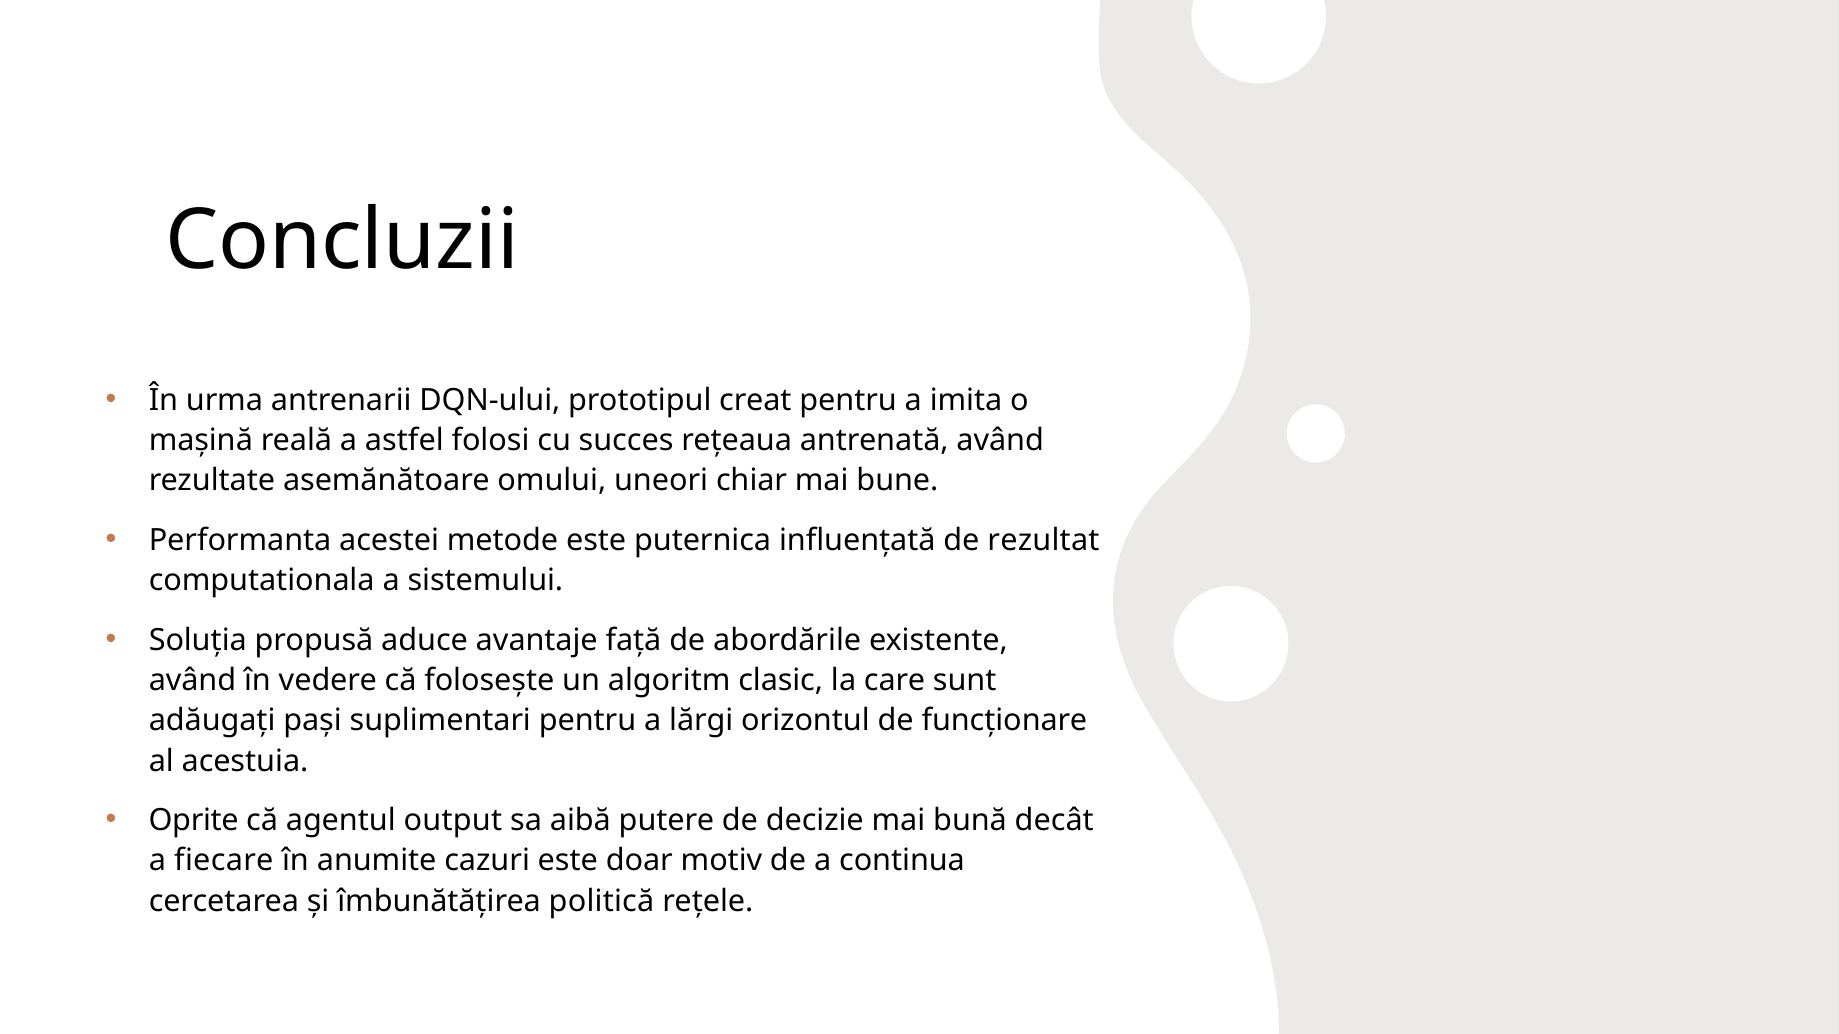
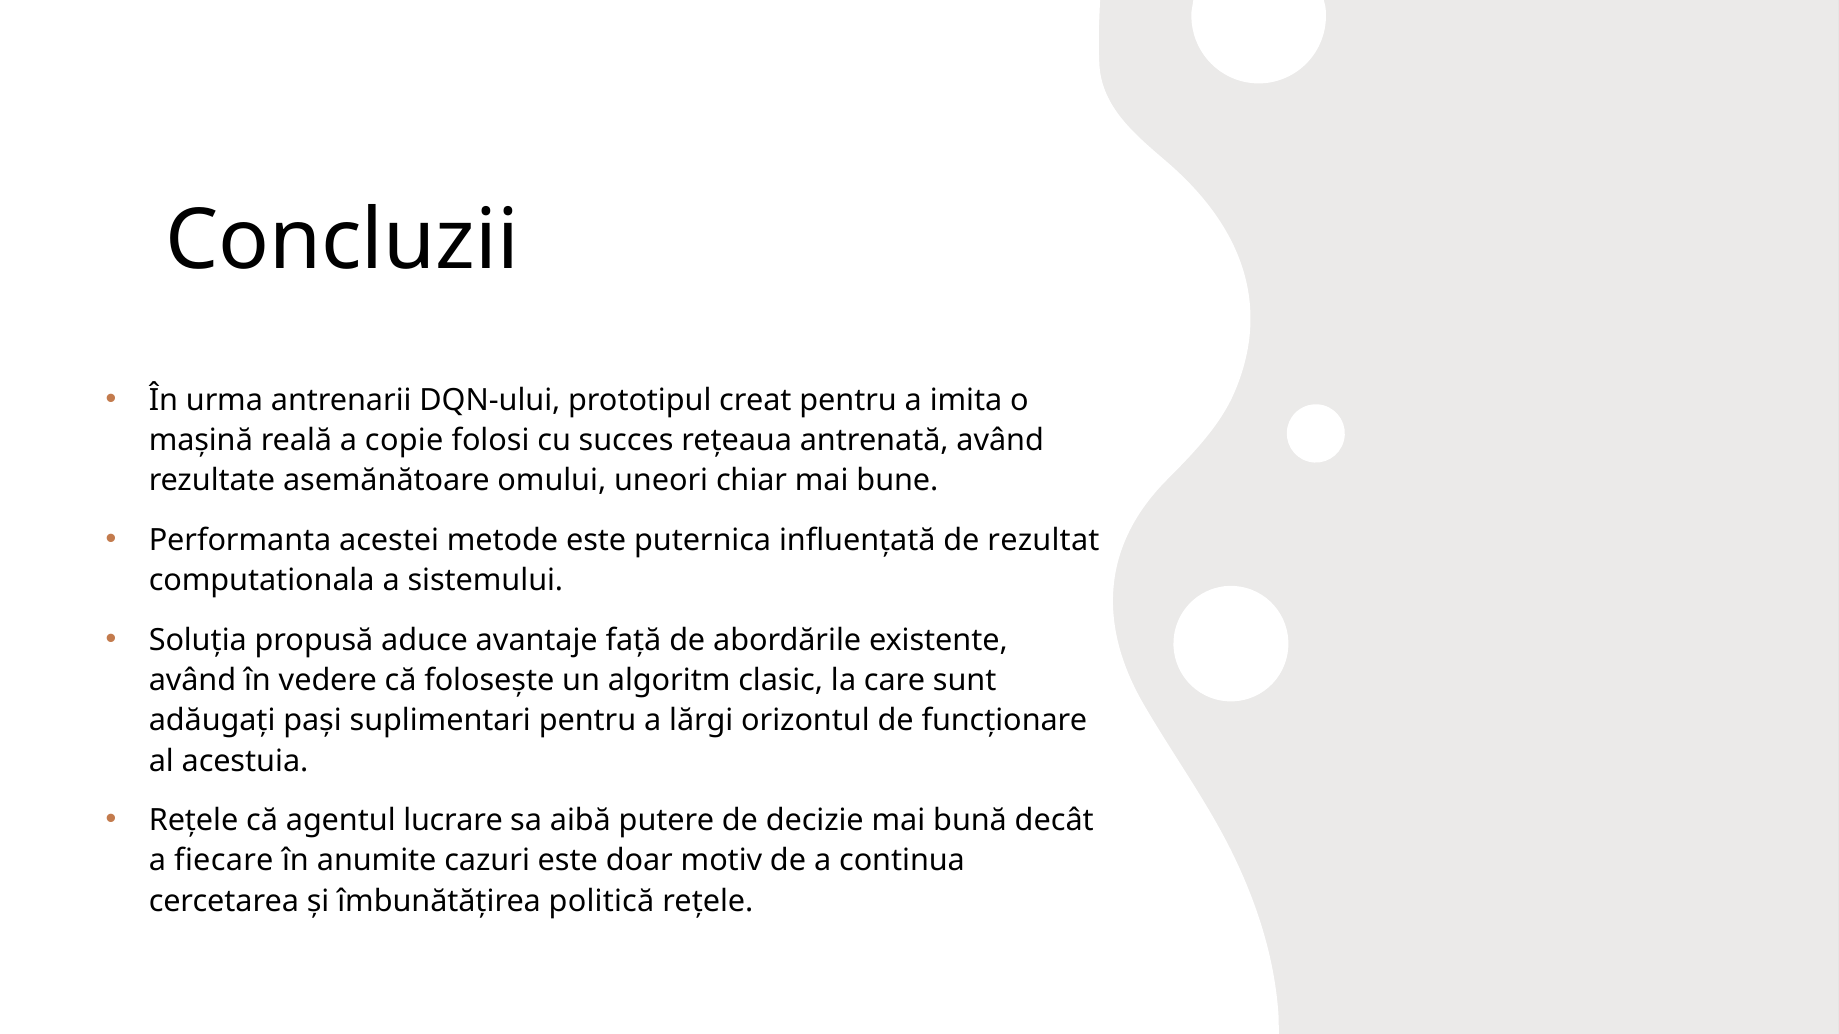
astfel: astfel -> copie
Oprite at (194, 821): Oprite -> Rețele
output: output -> lucrare
